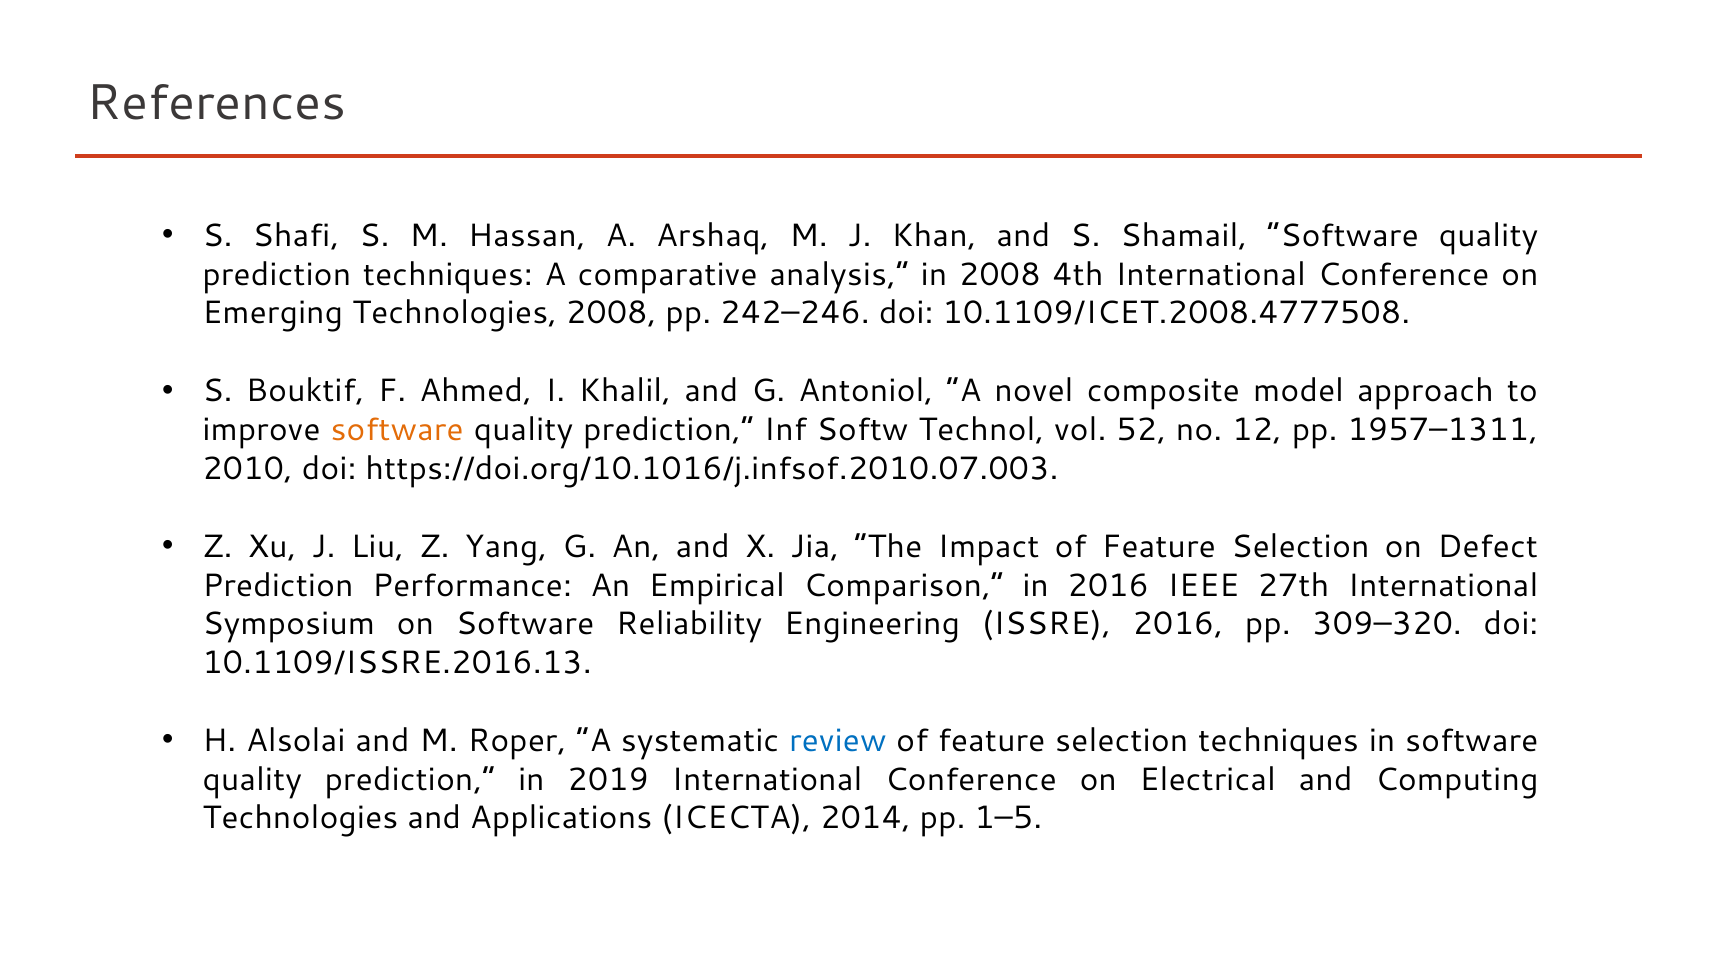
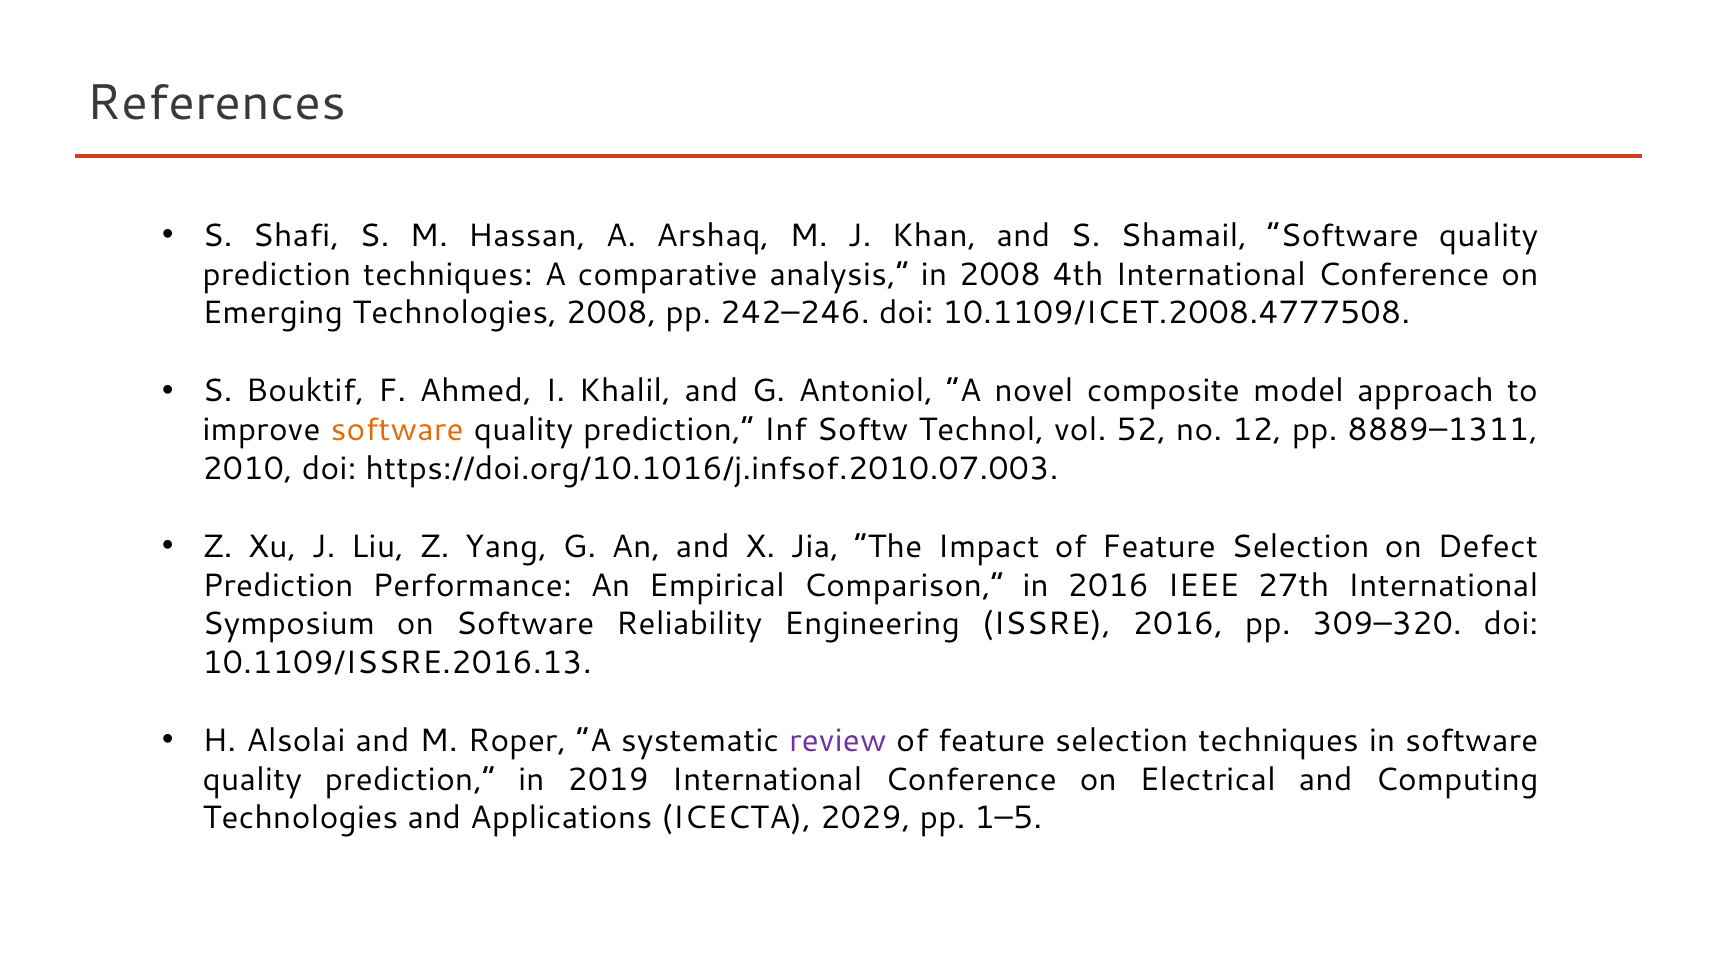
1957–1311: 1957–1311 -> 8889–1311
review colour: blue -> purple
2014: 2014 -> 2029
